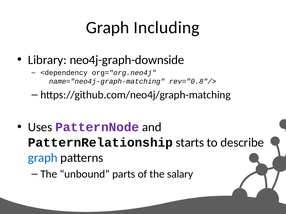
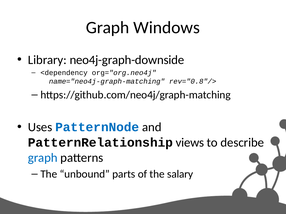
Including: Including -> Windows
PatternNode colour: purple -> blue
starts: starts -> views
